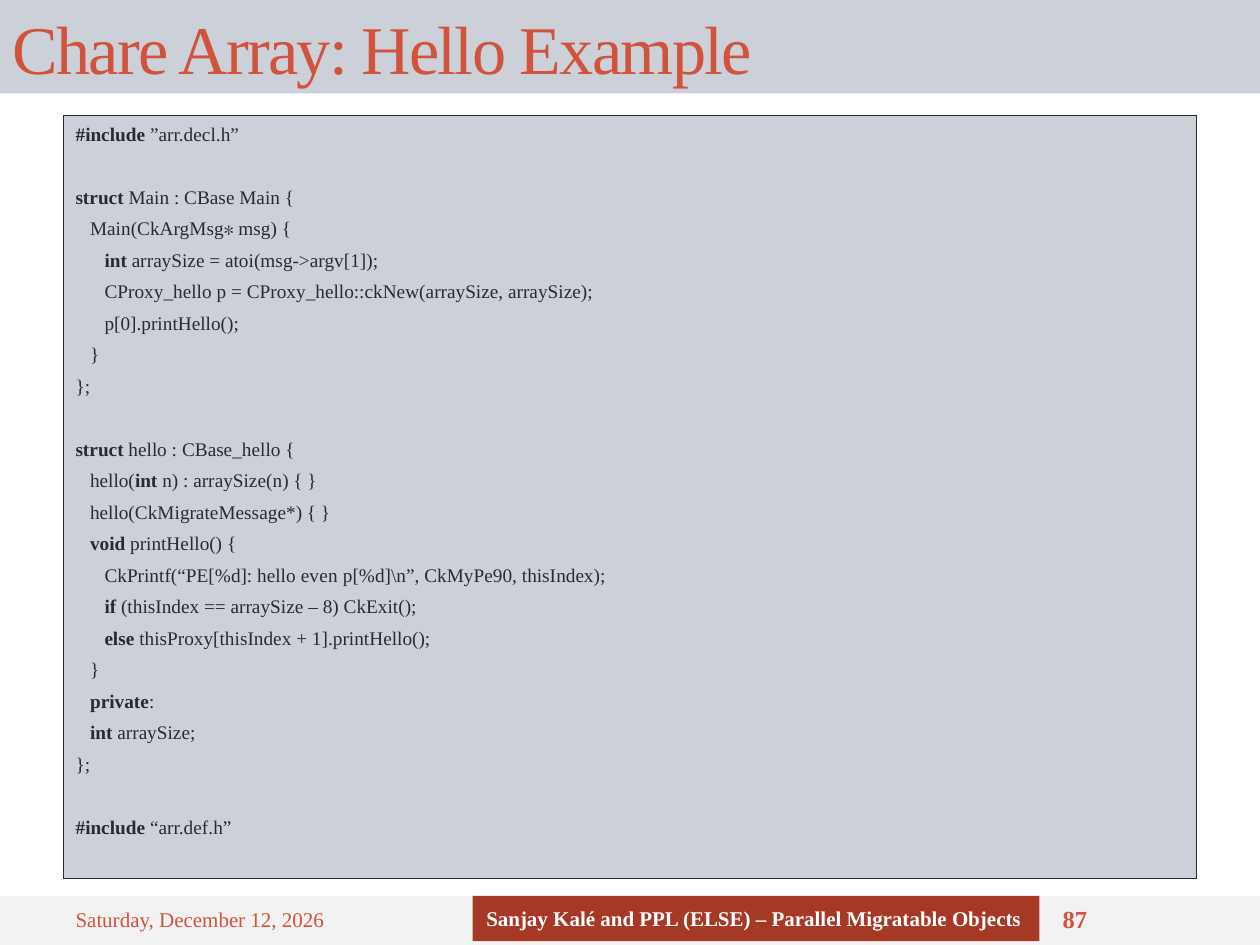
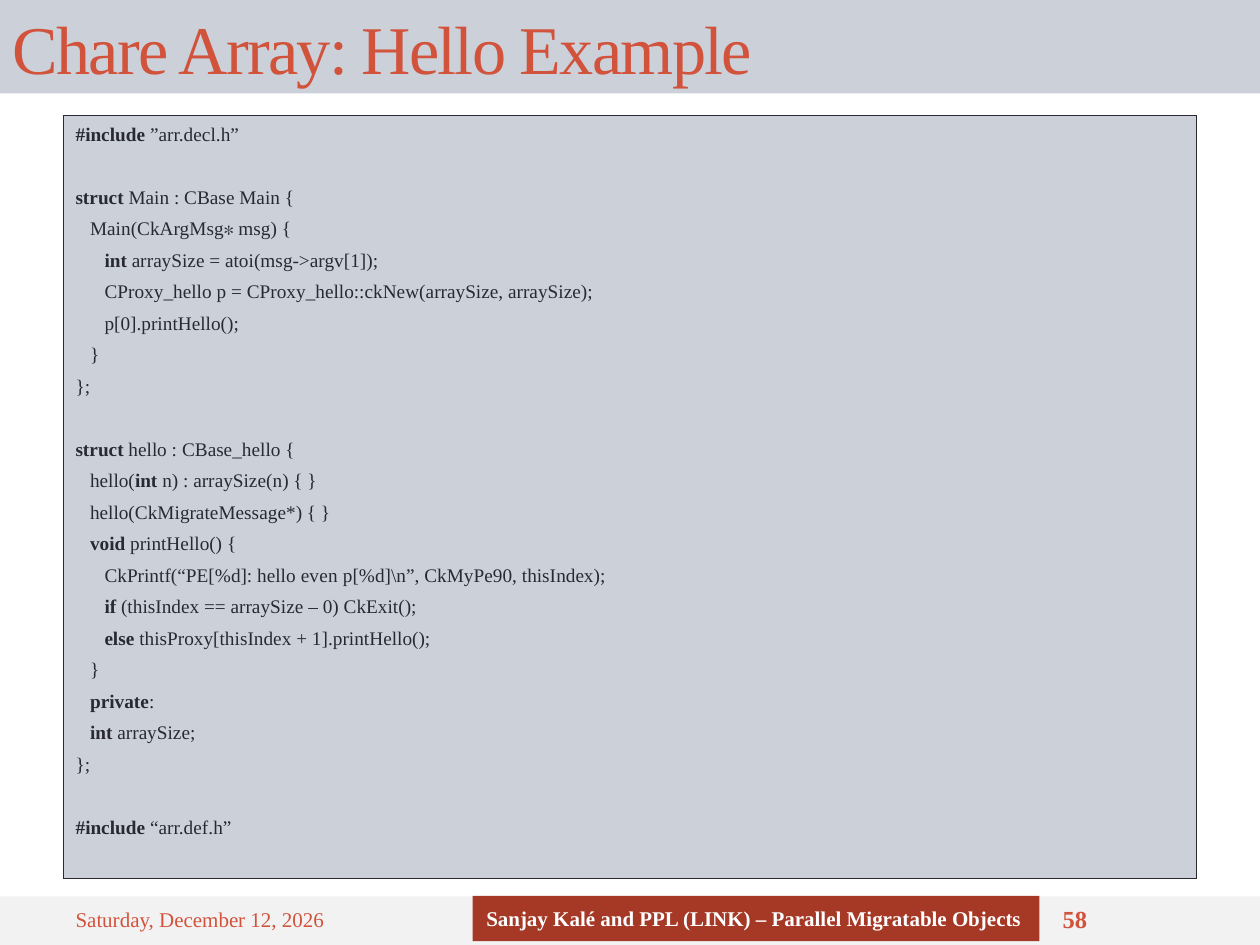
8: 8 -> 0
PPL ELSE: ELSE -> LINK
87: 87 -> 58
